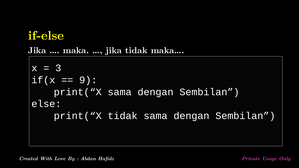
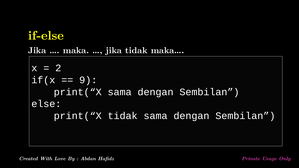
3: 3 -> 2
